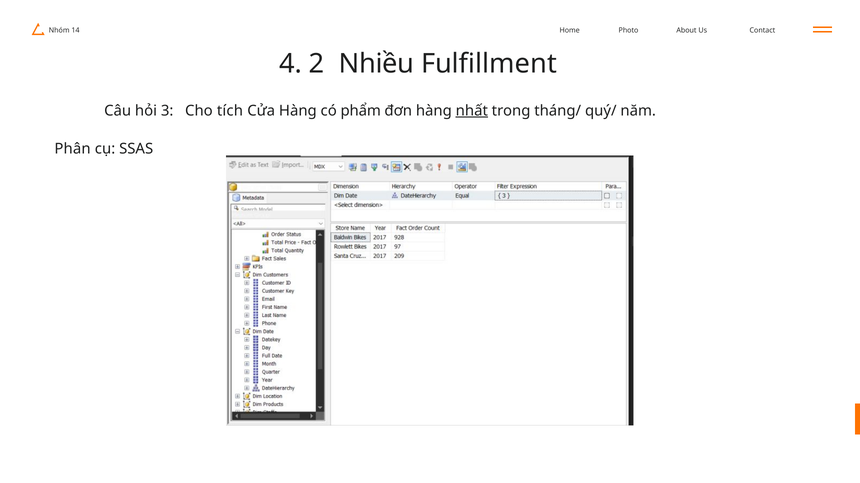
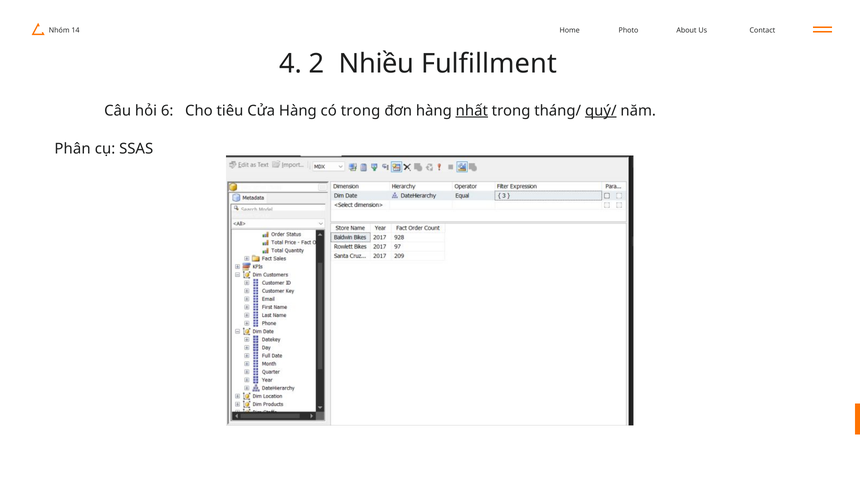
3: 3 -> 6
tích: tích -> tiêu
có phẩm: phẩm -> trong
quý/ underline: none -> present
